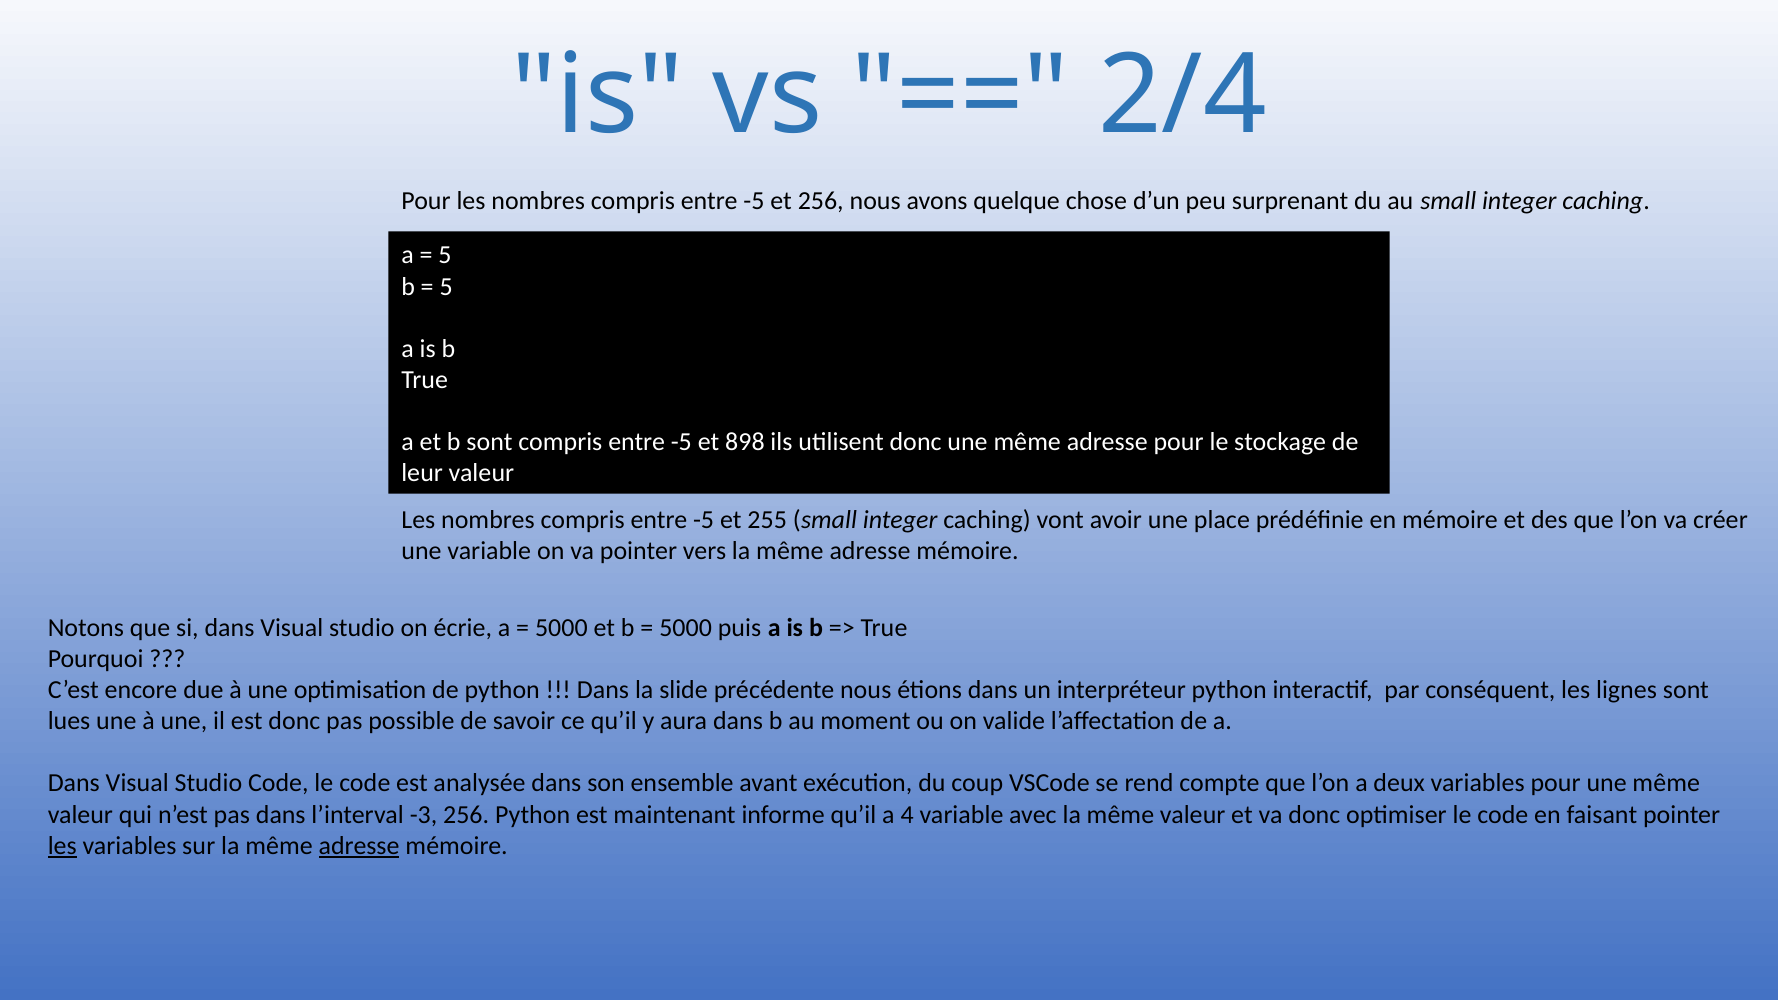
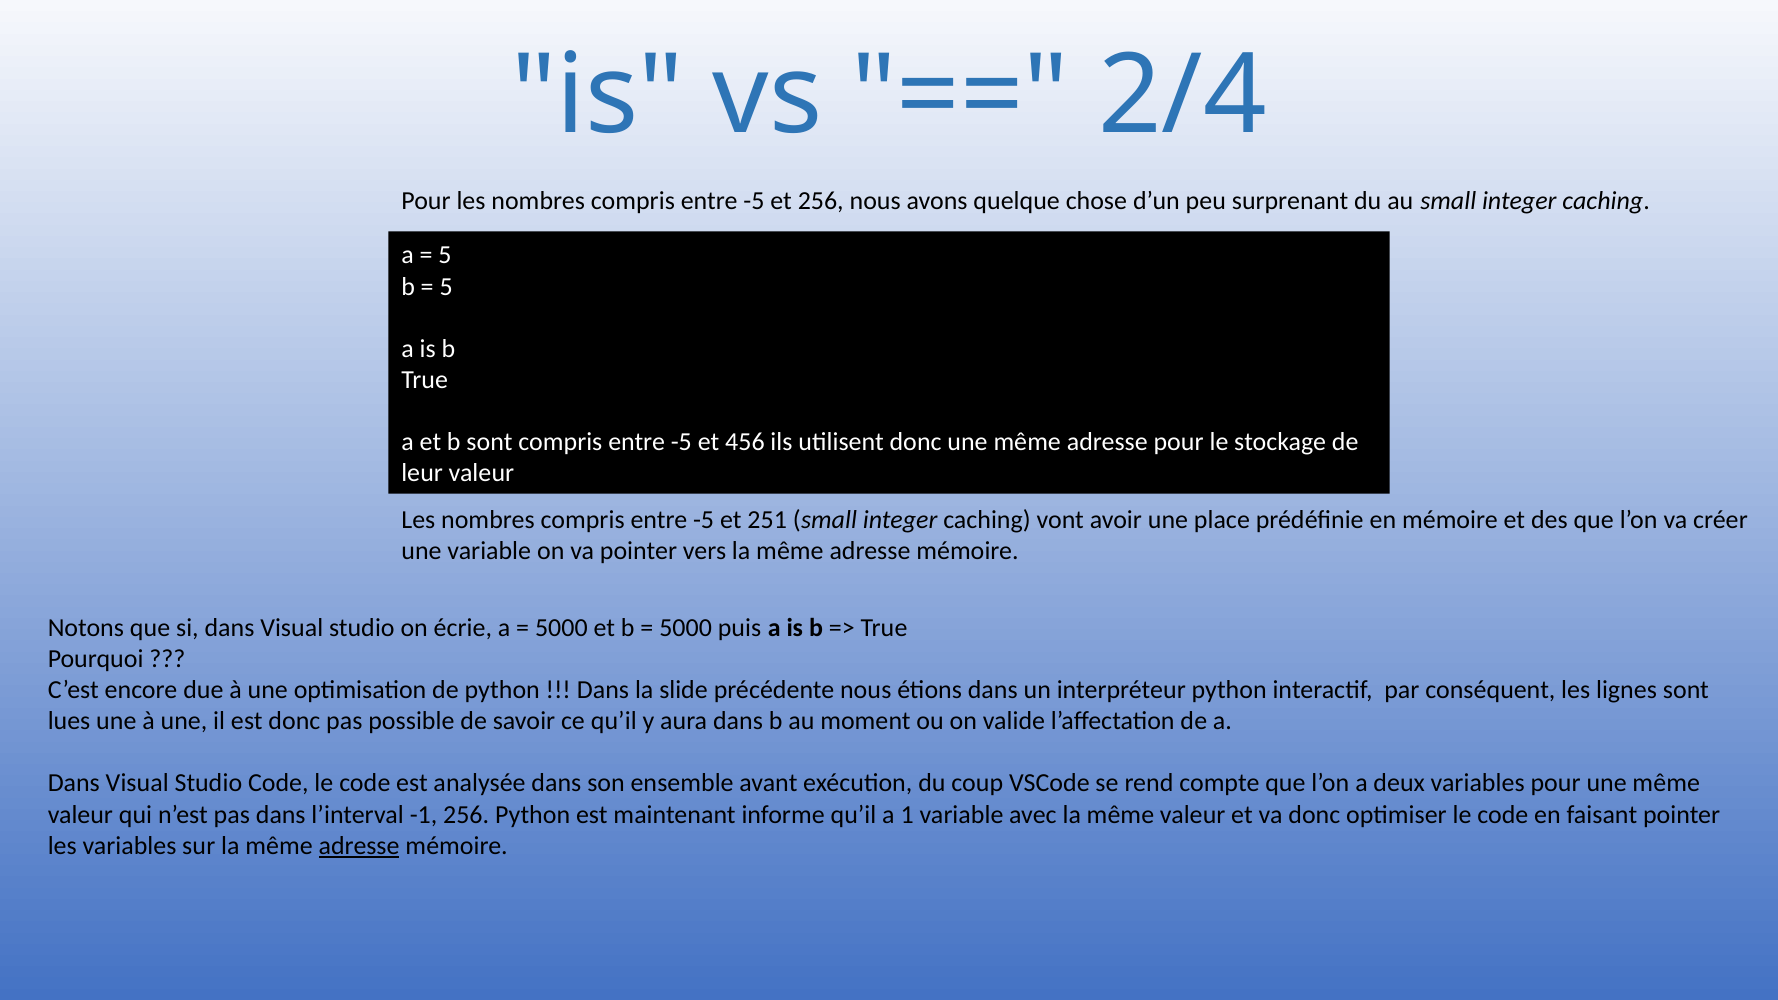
898: 898 -> 456
255: 255 -> 251
-3: -3 -> -1
4: 4 -> 1
les at (62, 846) underline: present -> none
